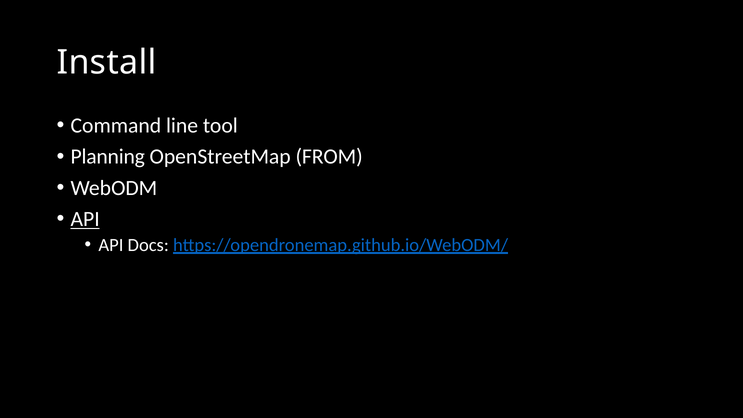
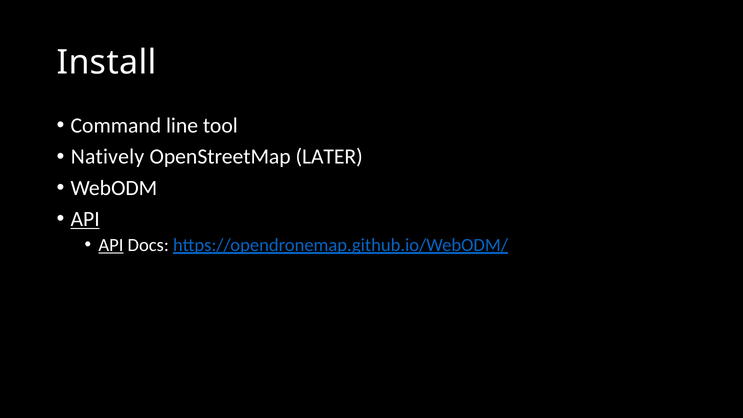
Planning: Planning -> Natively
FROM: FROM -> LATER
API at (111, 245) underline: none -> present
